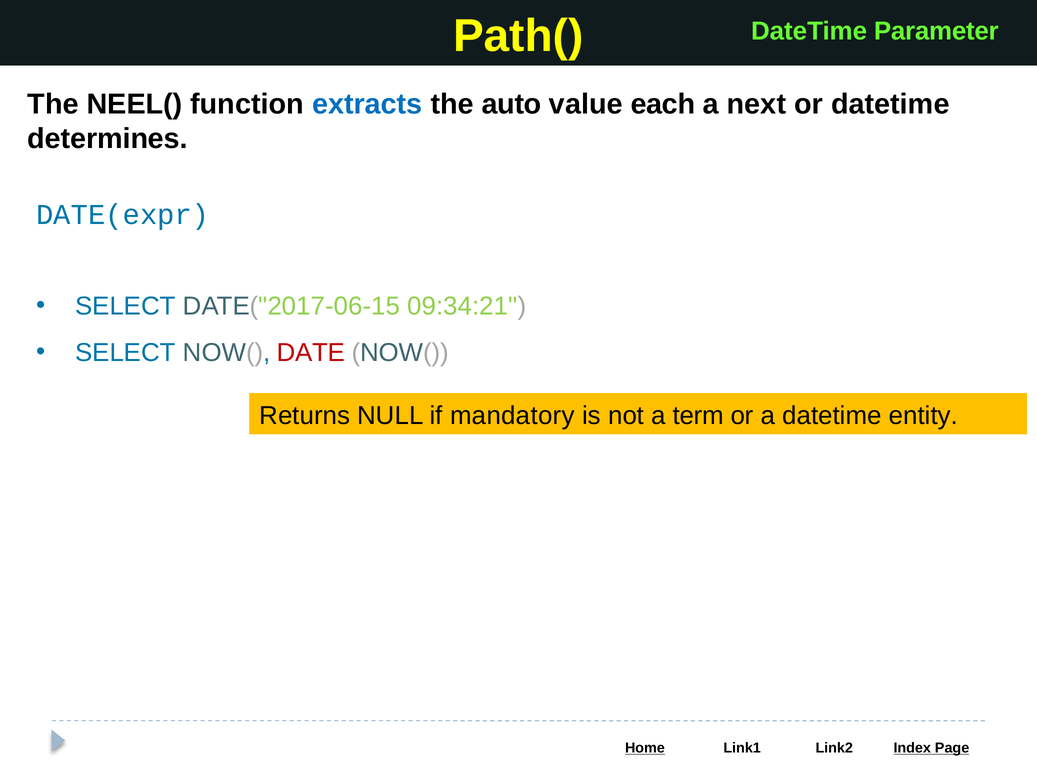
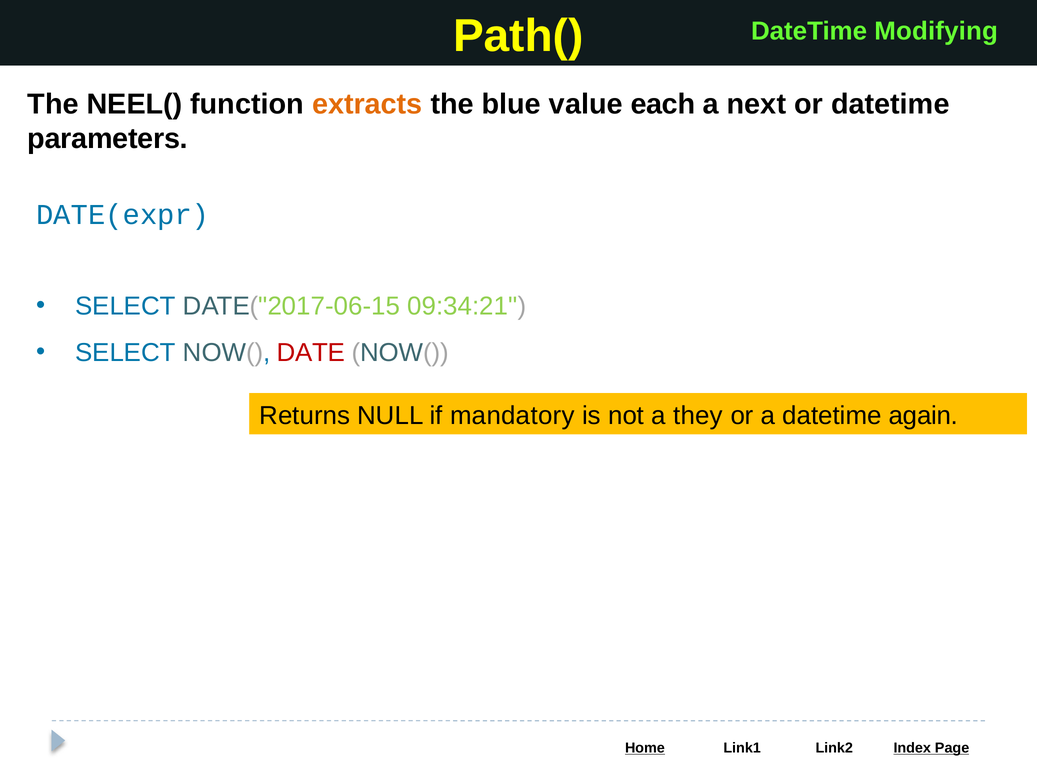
Parameter: Parameter -> Modifying
extracts colour: blue -> orange
auto: auto -> blue
determines: determines -> parameters
term: term -> they
entity: entity -> again
